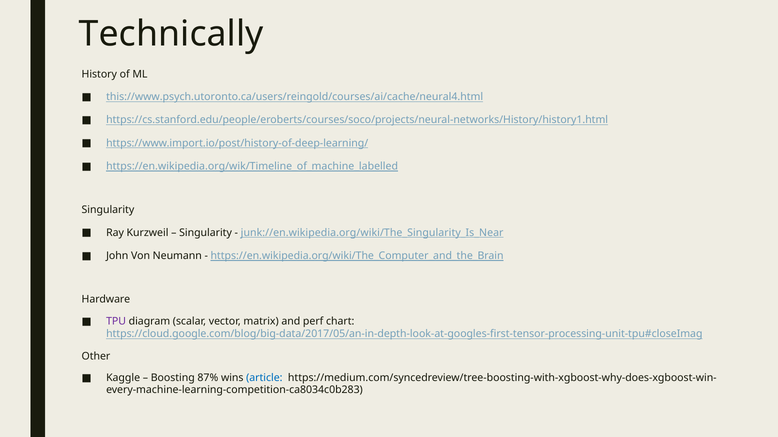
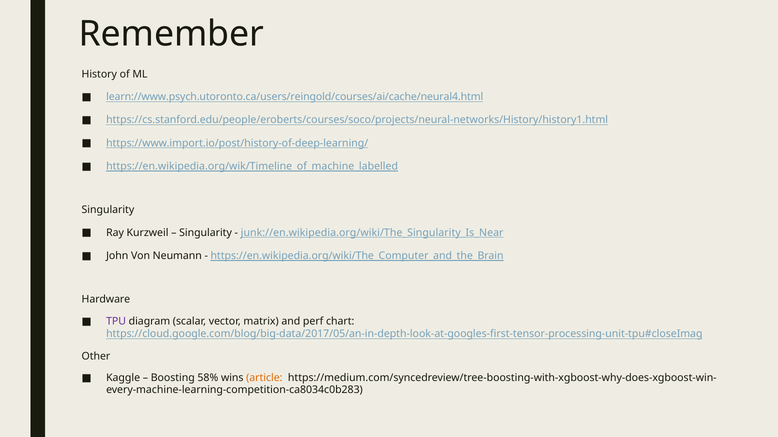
Technically: Technically -> Remember
this://www.psych.utoronto.ca/users/reingold/courses/ai/cache/neural4.html: this://www.psych.utoronto.ca/users/reingold/courses/ai/cache/neural4.html -> learn://www.psych.utoronto.ca/users/reingold/courses/ai/cache/neural4.html
87%: 87% -> 58%
article colour: blue -> orange
